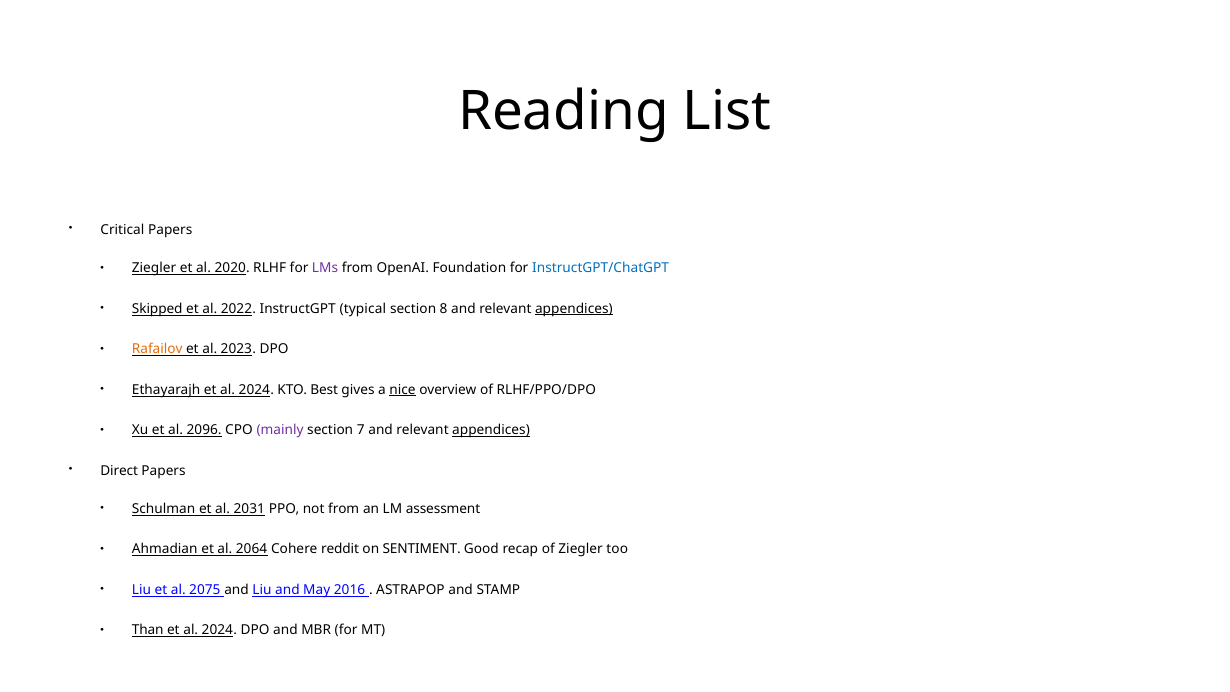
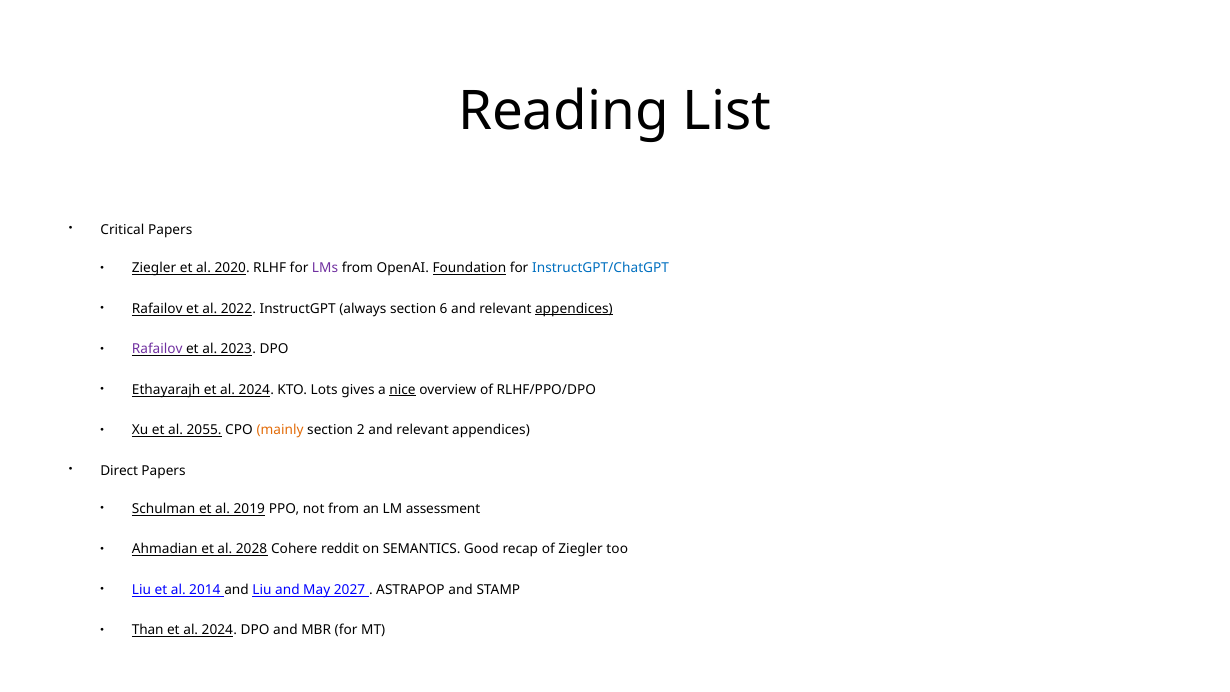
Foundation underline: none -> present
Skipped at (157, 309): Skipped -> Rafailov
typical: typical -> always
8: 8 -> 6
Rafailov at (157, 349) colour: orange -> purple
Best: Best -> Lots
2096: 2096 -> 2055
mainly colour: purple -> orange
7: 7 -> 2
appendices at (491, 430) underline: present -> none
2031: 2031 -> 2019
2064: 2064 -> 2028
SENTIMENT: SENTIMENT -> SEMANTICS
2075: 2075 -> 2014
2016: 2016 -> 2027
